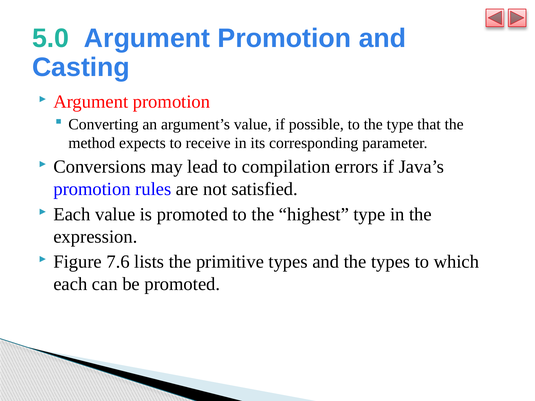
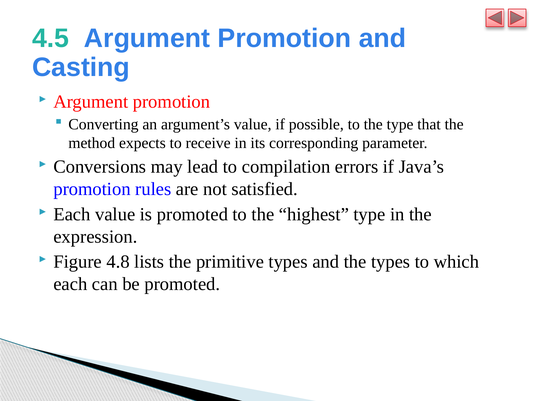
5.0: 5.0 -> 4.5
7.6: 7.6 -> 4.8
